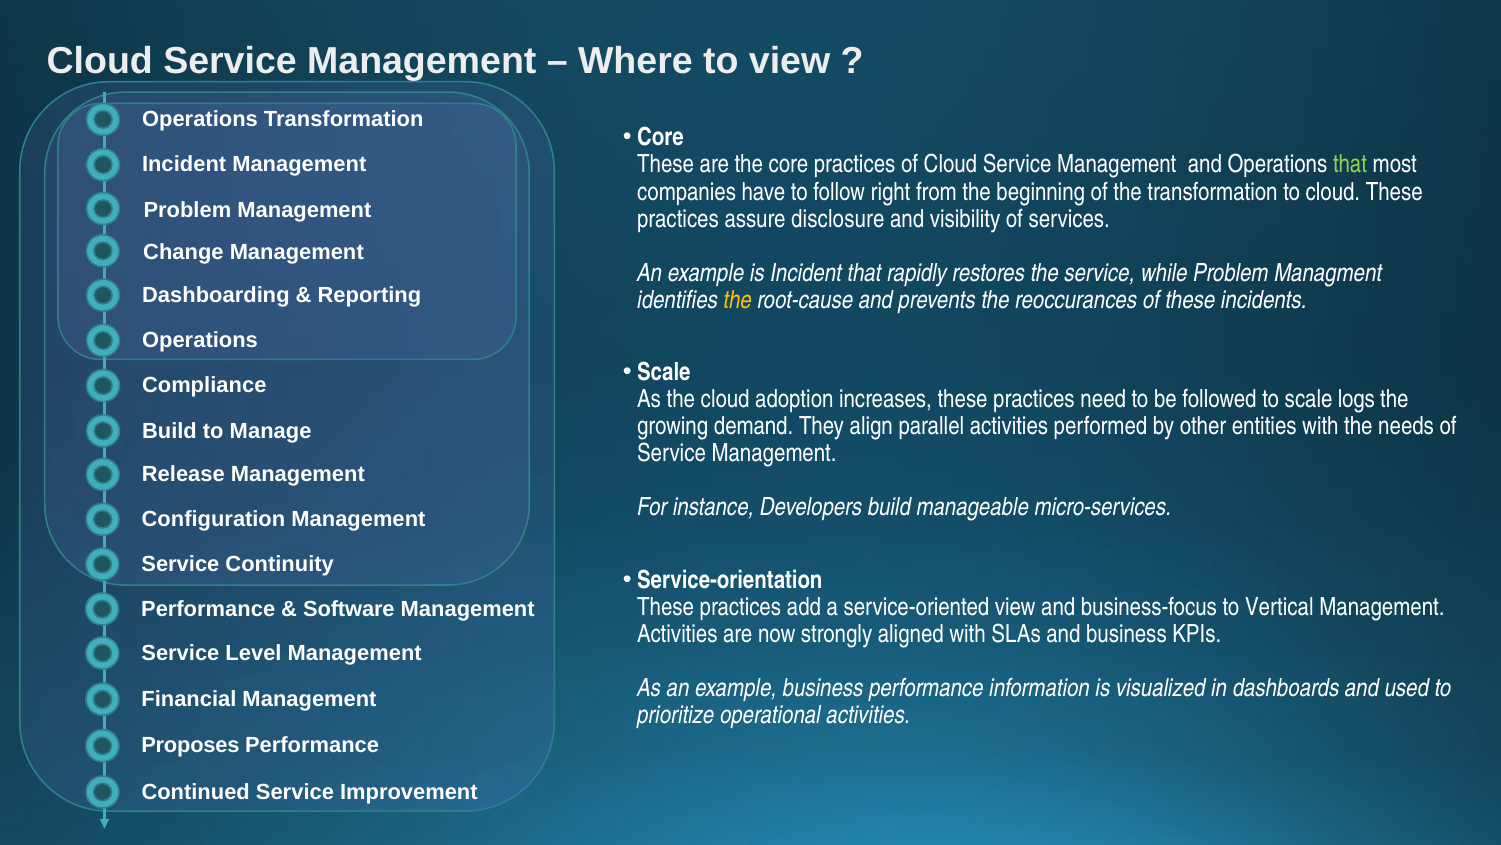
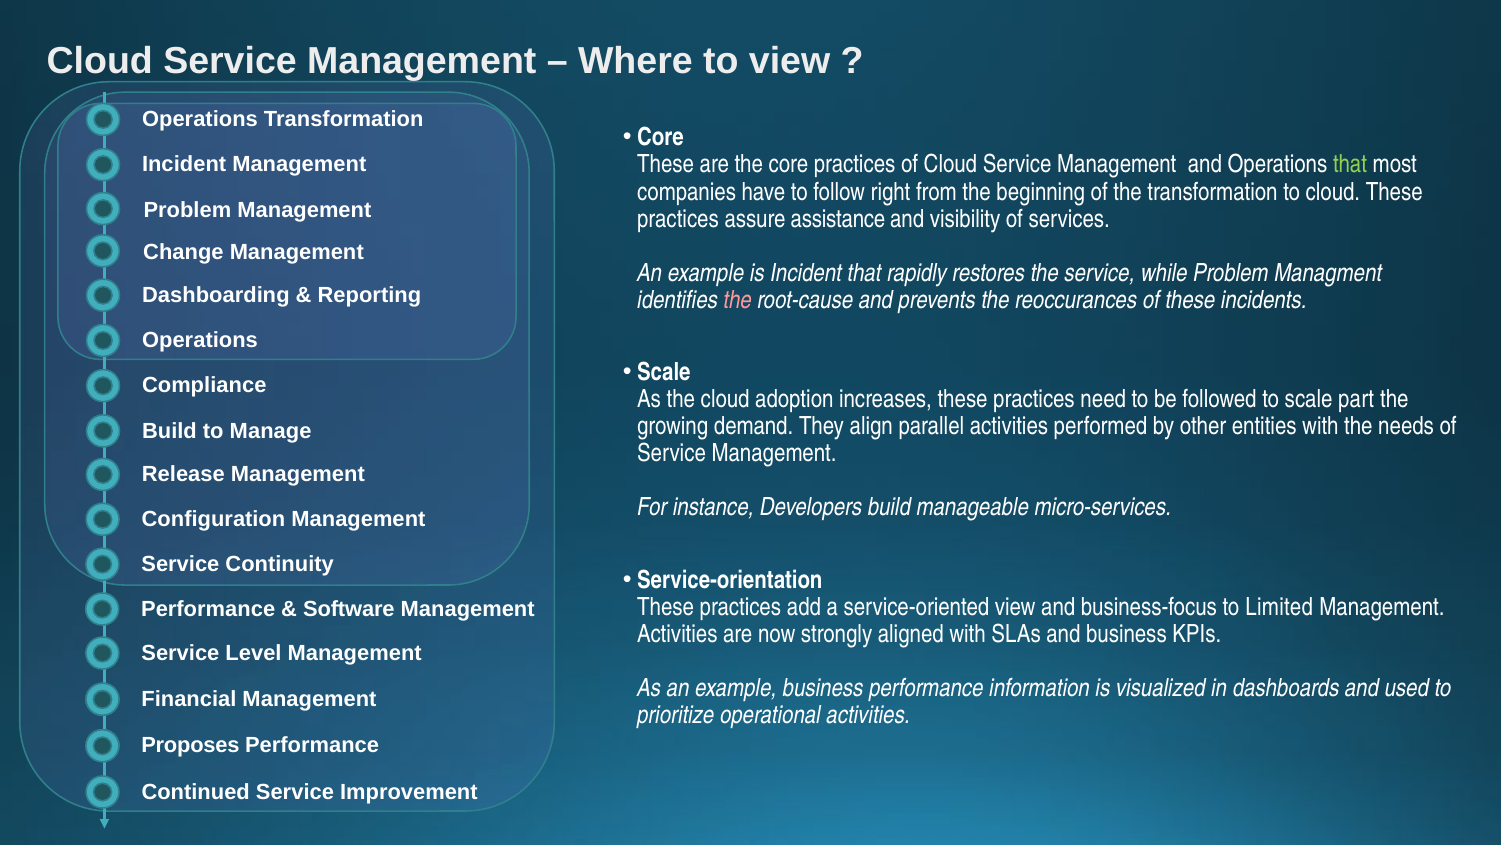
disclosure: disclosure -> assistance
the at (738, 300) colour: yellow -> pink
logs: logs -> part
Vertical: Vertical -> Limited
